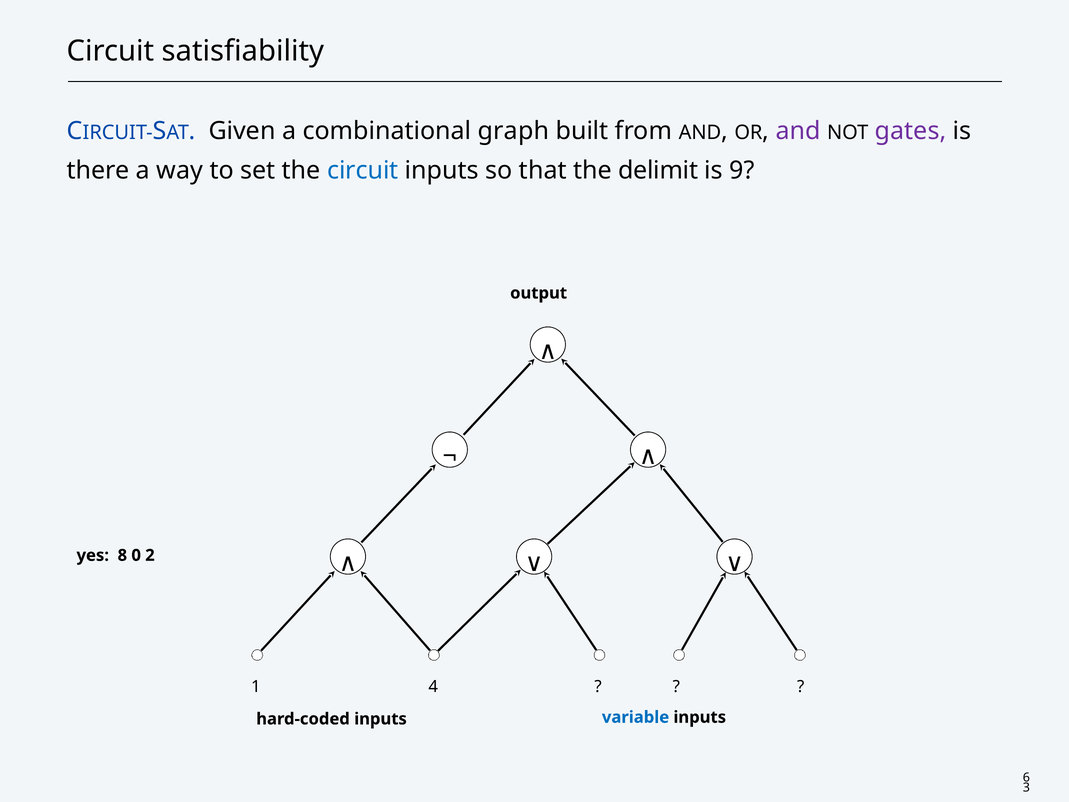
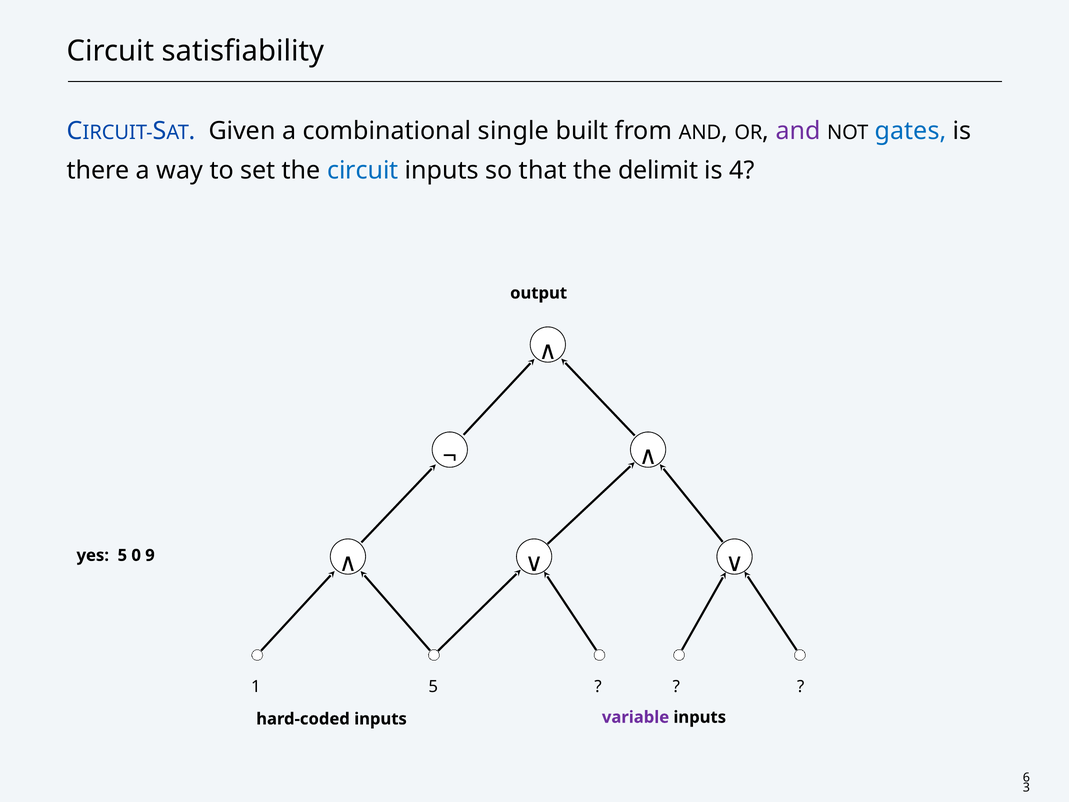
graph: graph -> single
gates colour: purple -> blue
9: 9 -> 4
yes 8: 8 -> 5
2: 2 -> 9
1 4: 4 -> 5
variable colour: blue -> purple
